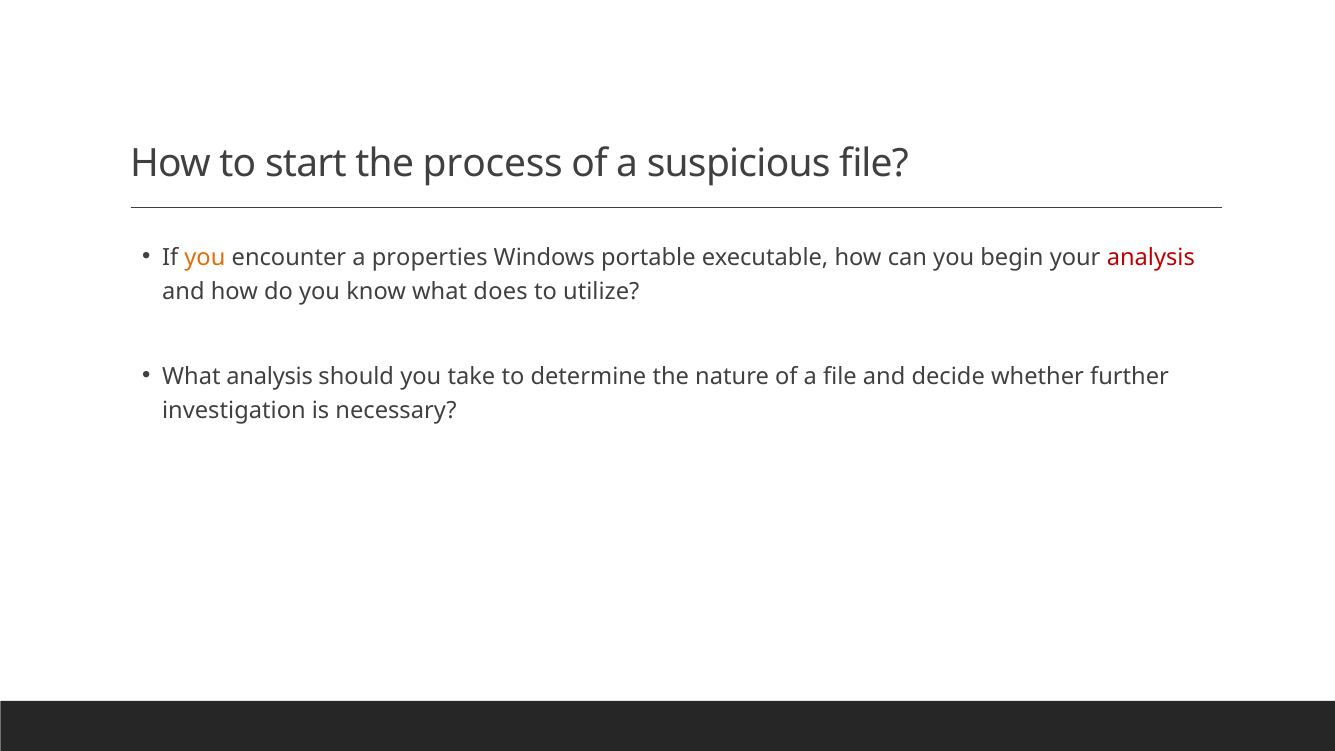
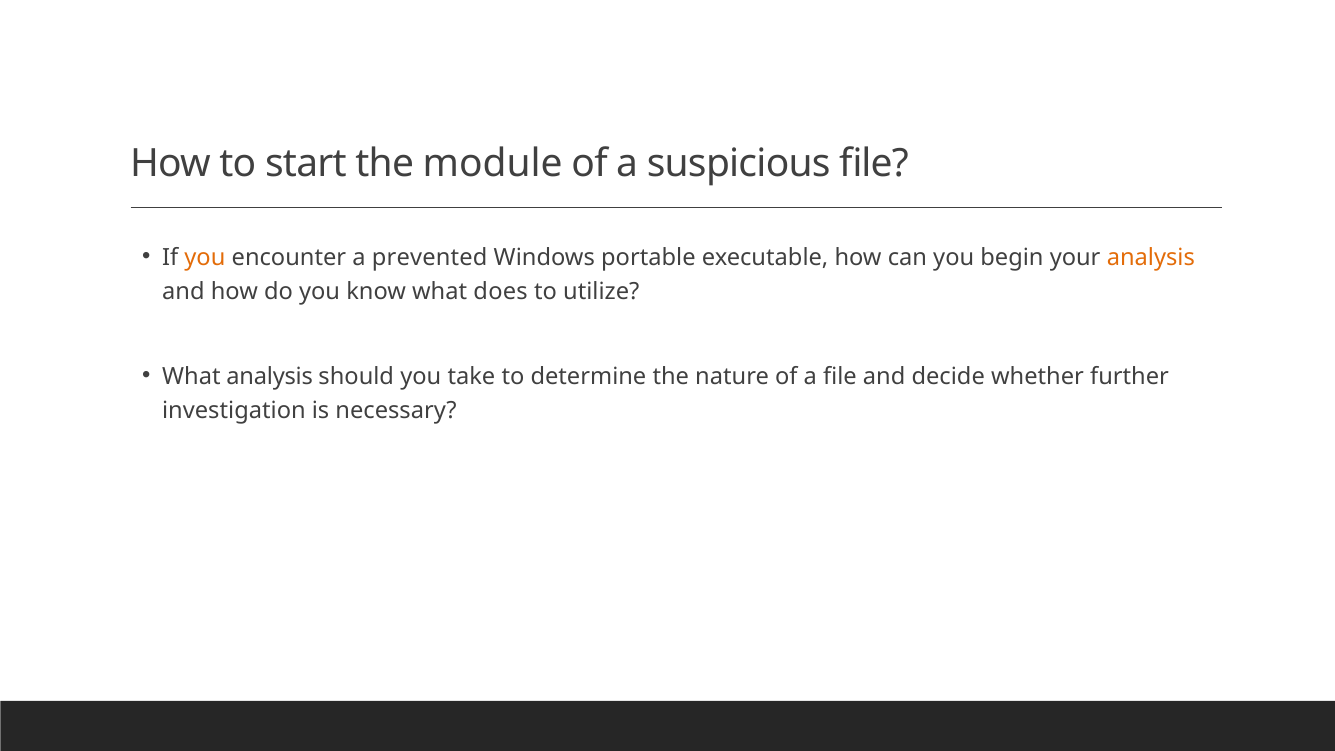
process: process -> module
properties: properties -> prevented
analysis at (1151, 257) colour: red -> orange
